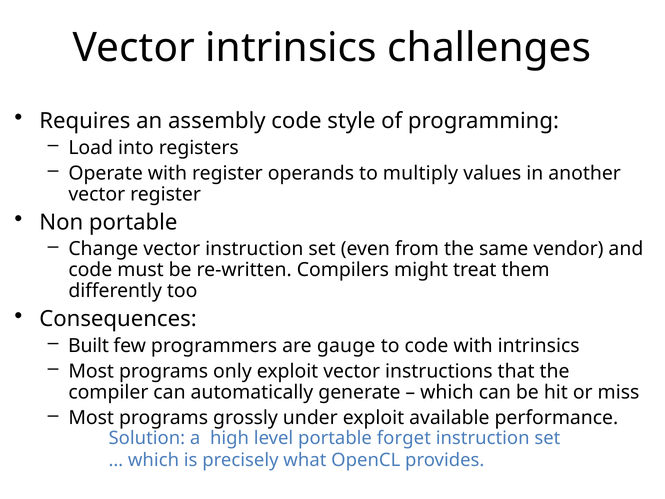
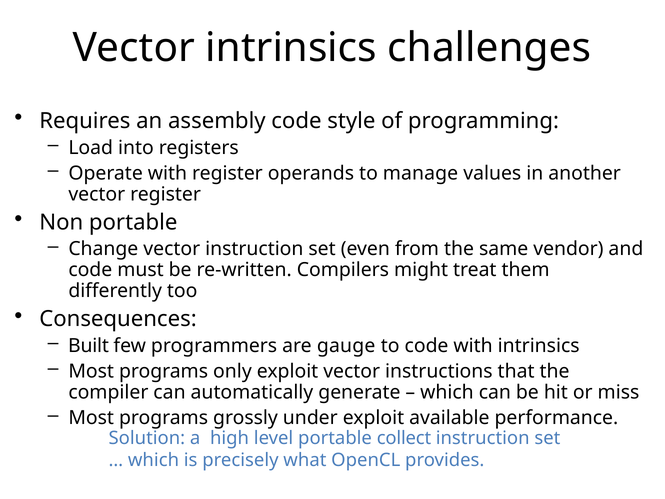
multiply: multiply -> manage
forget: forget -> collect
